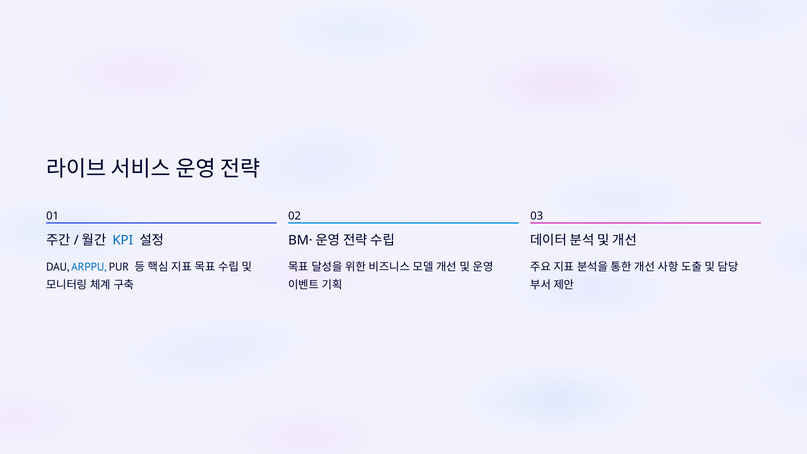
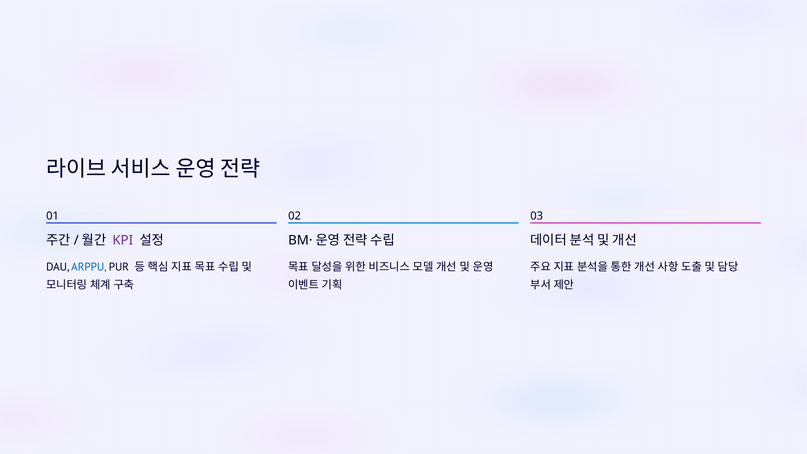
KPI colour: blue -> purple
